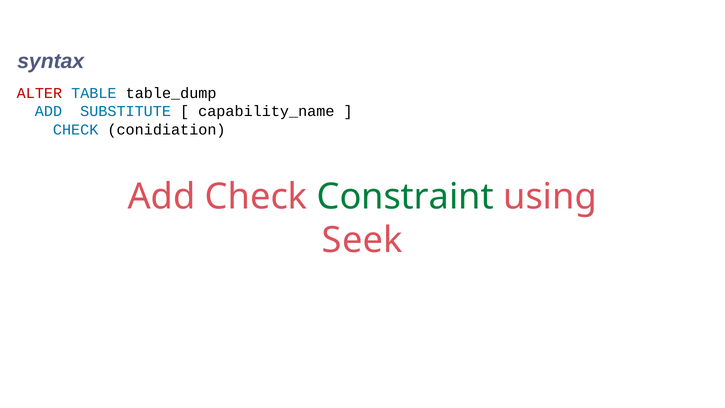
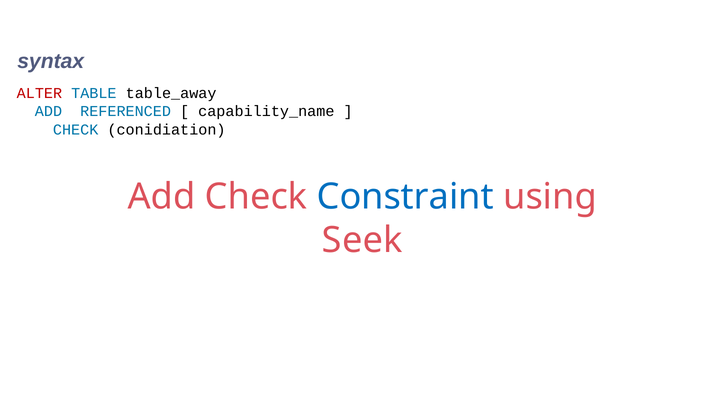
table_dump: table_dump -> table_away
SUBSTITUTE: SUBSTITUTE -> REFERENCED
Constraint colour: green -> blue
